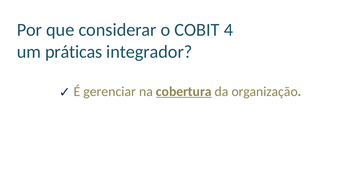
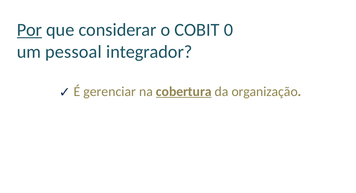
Por underline: none -> present
4: 4 -> 0
práticas: práticas -> pessoal
